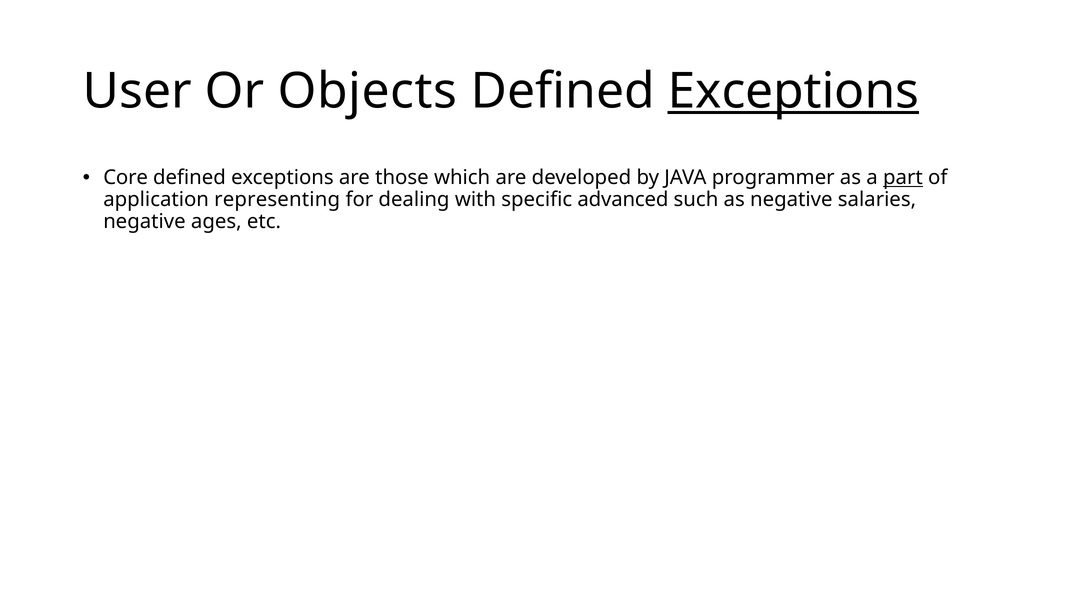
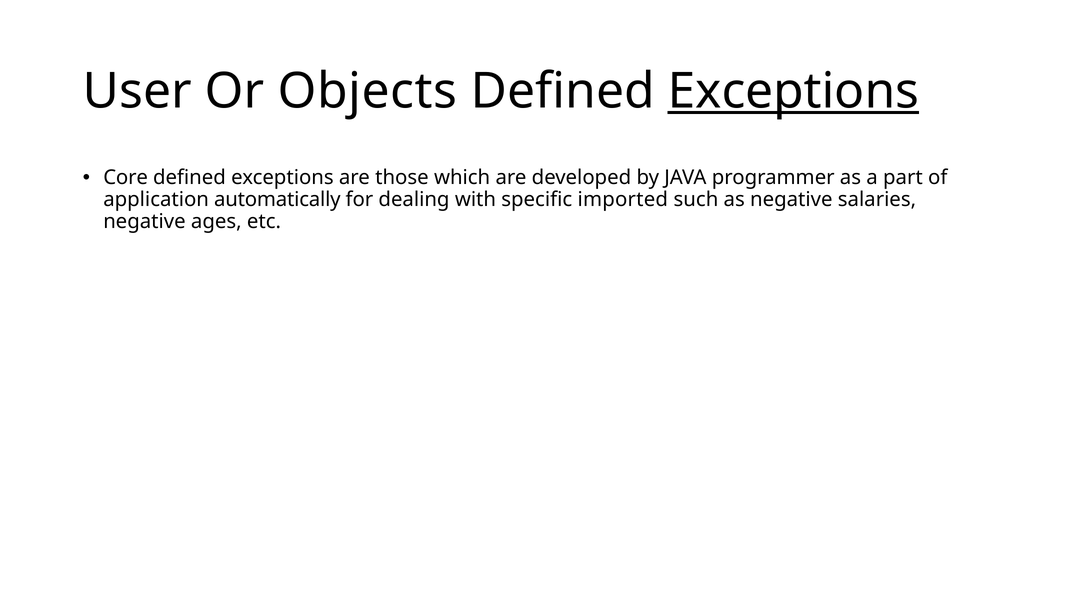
part underline: present -> none
representing: representing -> automatically
advanced: advanced -> imported
